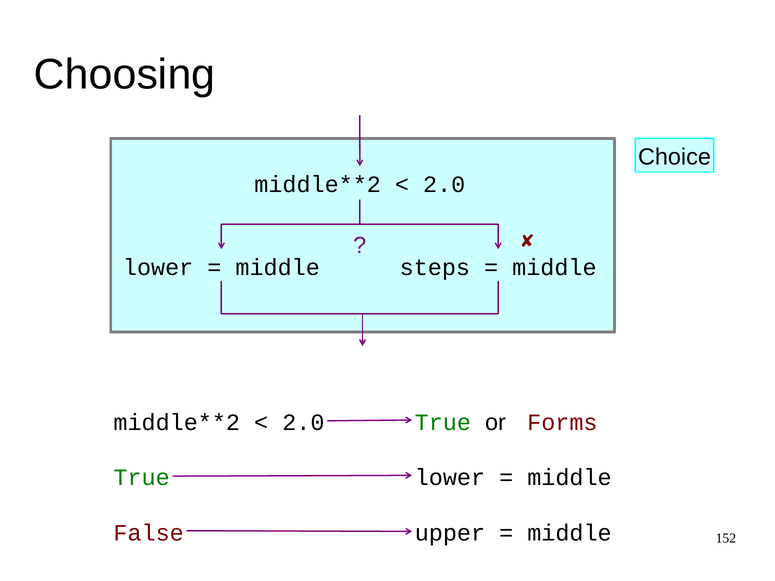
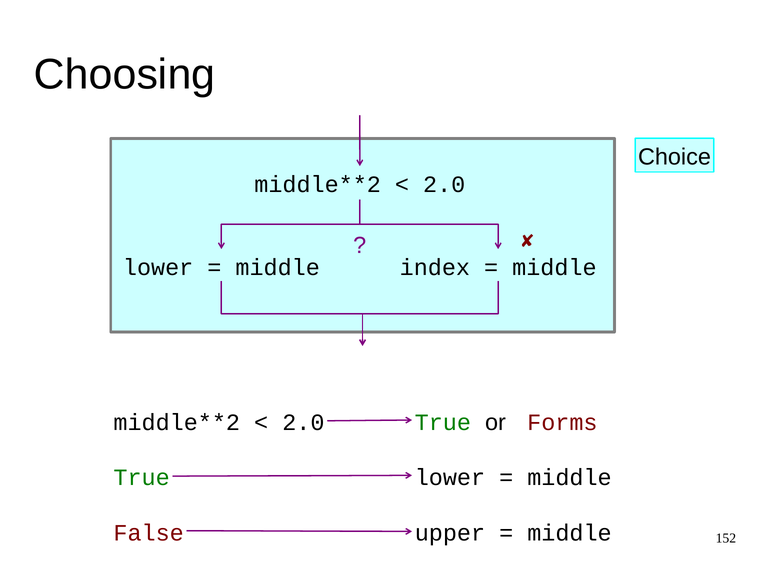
steps: steps -> index
